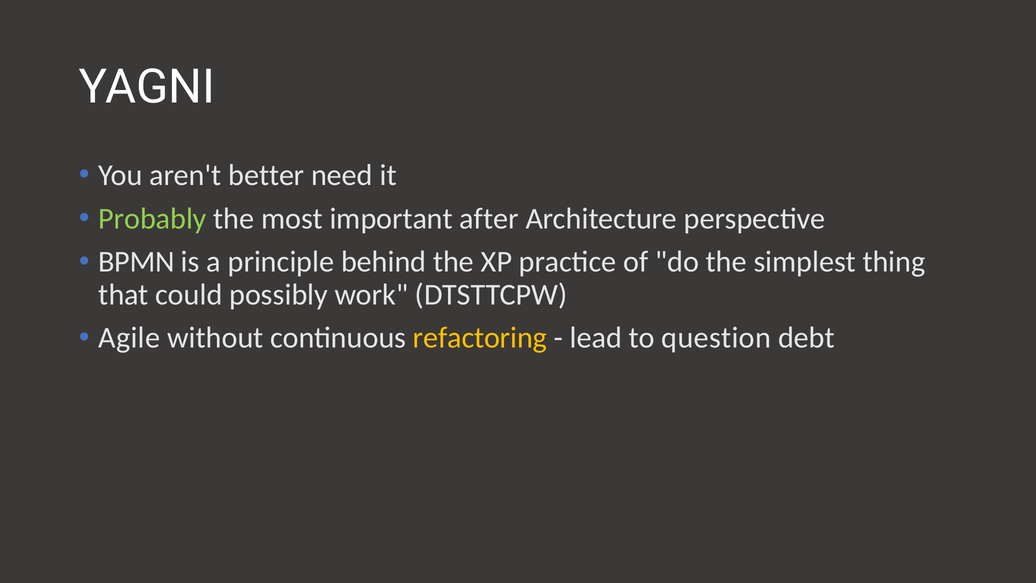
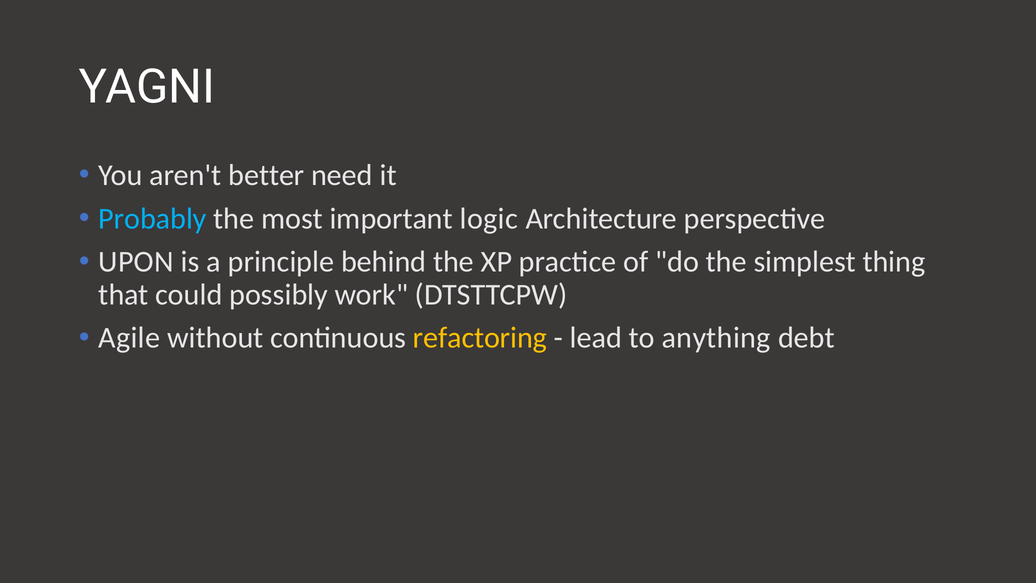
Probably colour: light green -> light blue
after: after -> logic
BPMN: BPMN -> UPON
question: question -> anything
